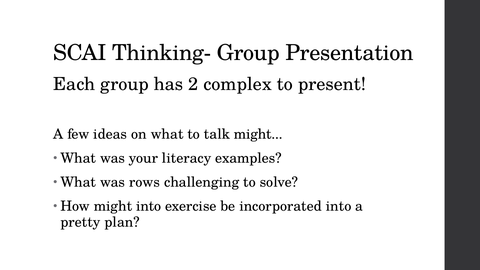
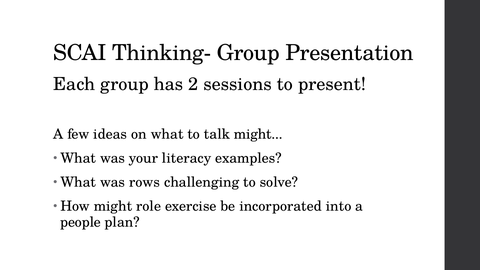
complex: complex -> sessions
might into: into -> role
pretty: pretty -> people
